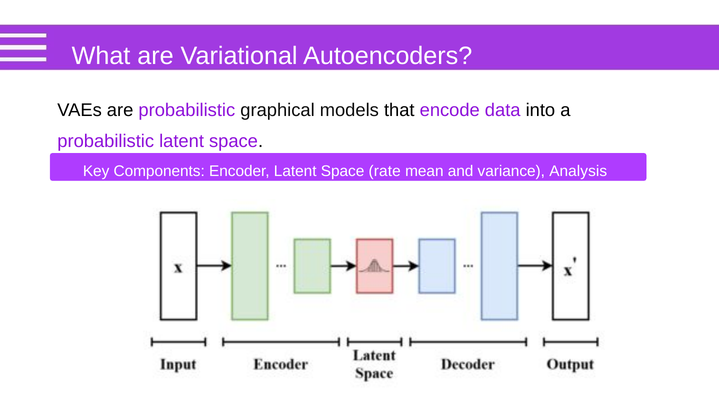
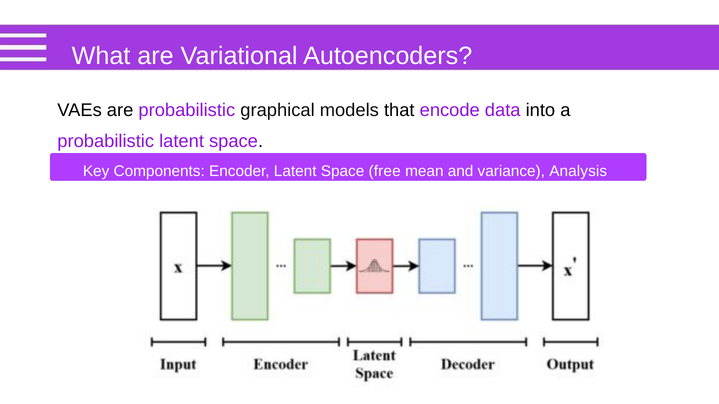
rate: rate -> free
